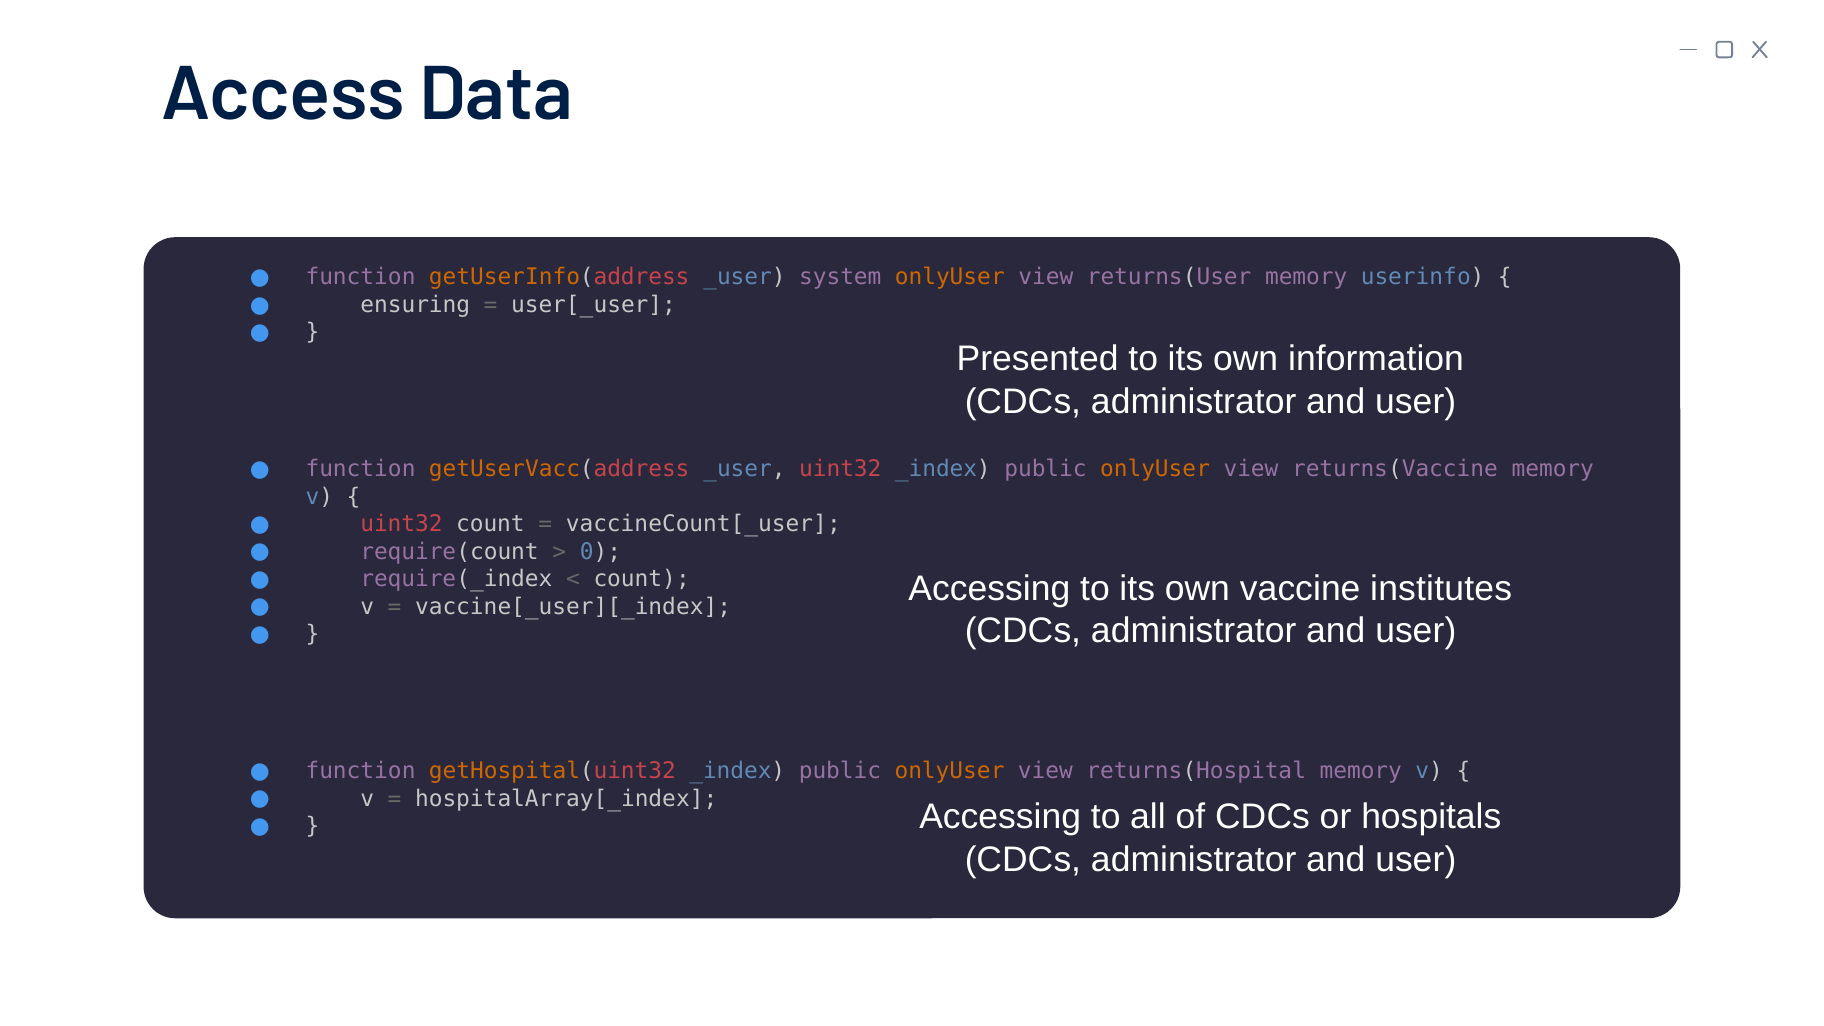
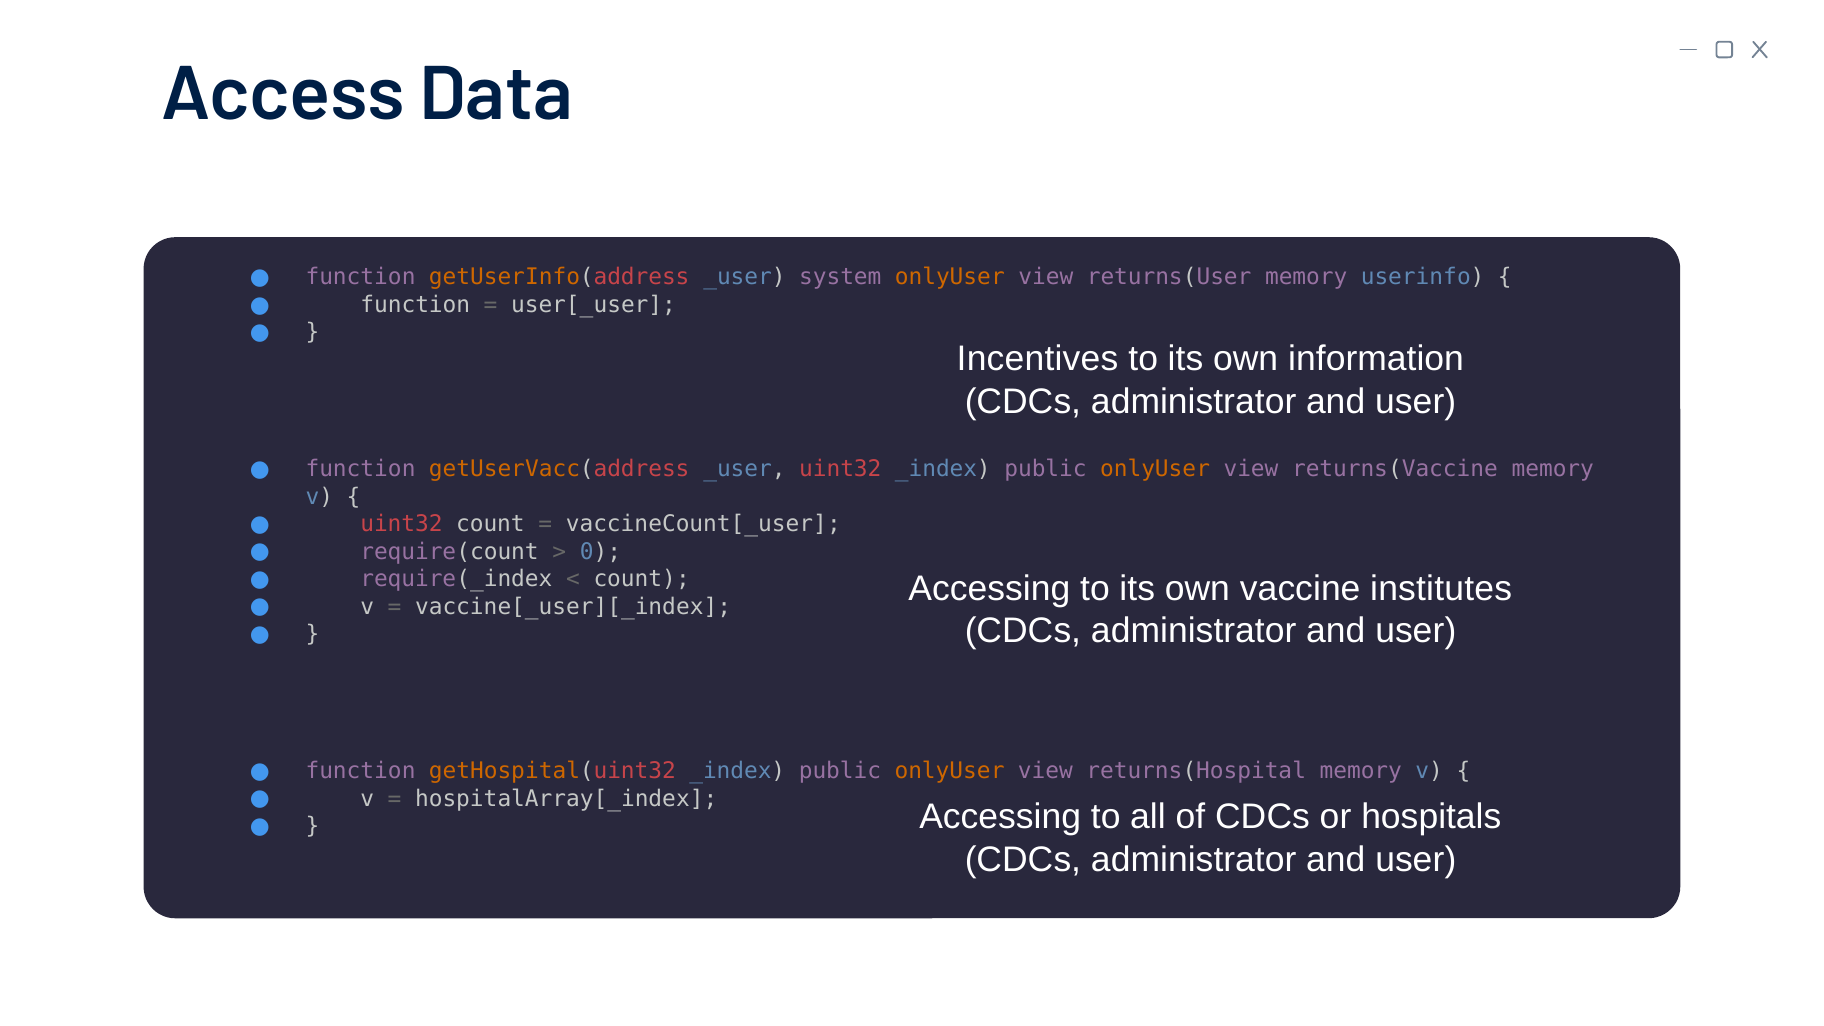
ensuring at (415, 305): ensuring -> function
Presented: Presented -> Incentives
